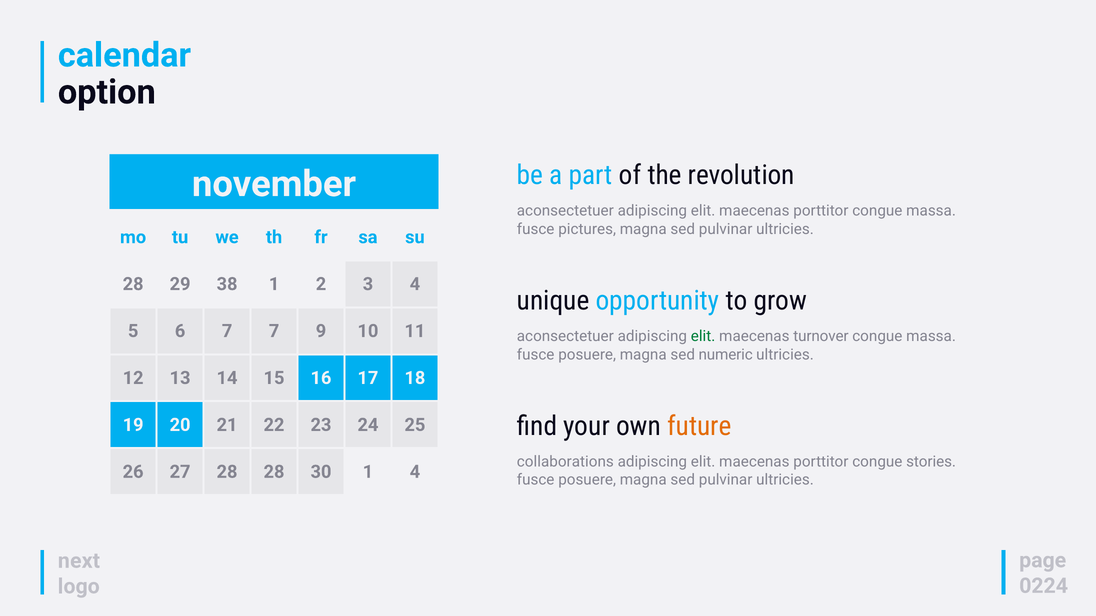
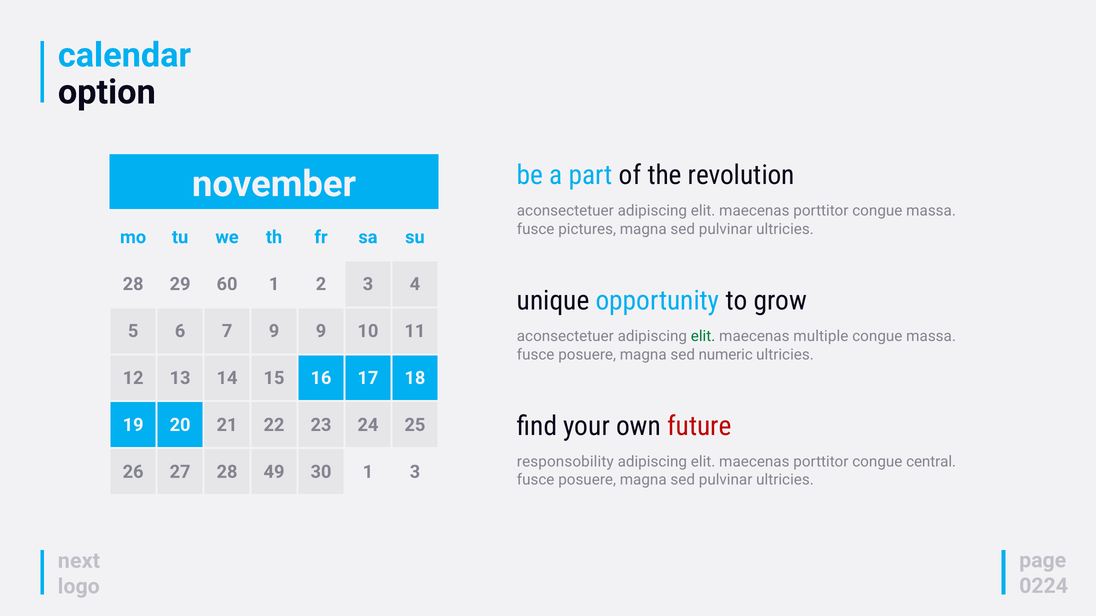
38: 38 -> 60
7 7: 7 -> 9
turnover: turnover -> multiple
future colour: orange -> red
collaborations: collaborations -> responsobility
stories: stories -> central
28 28: 28 -> 49
1 4: 4 -> 3
